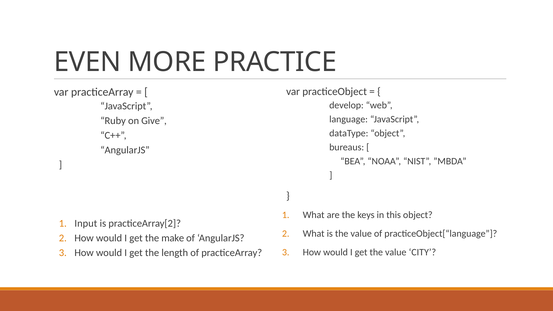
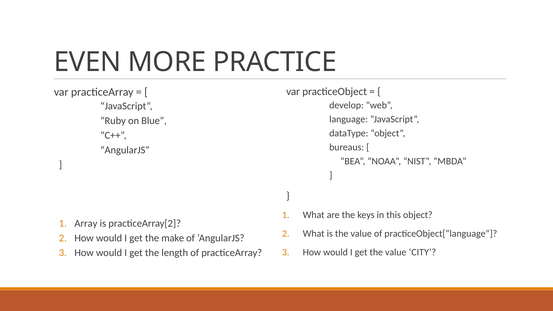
Give: Give -> Blue
Input: Input -> Array
